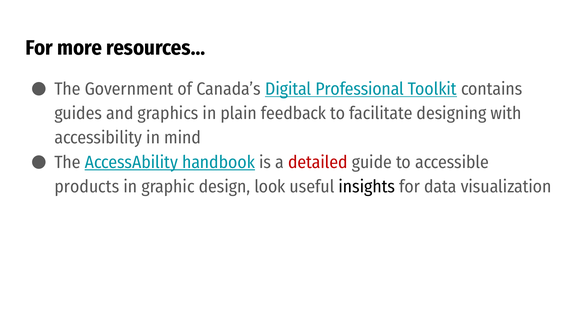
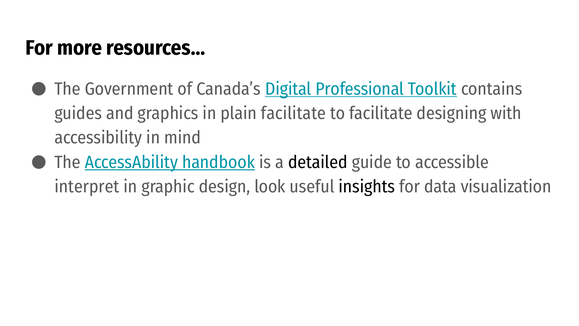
plain feedback: feedback -> facilitate
detailed colour: red -> black
products: products -> interpret
